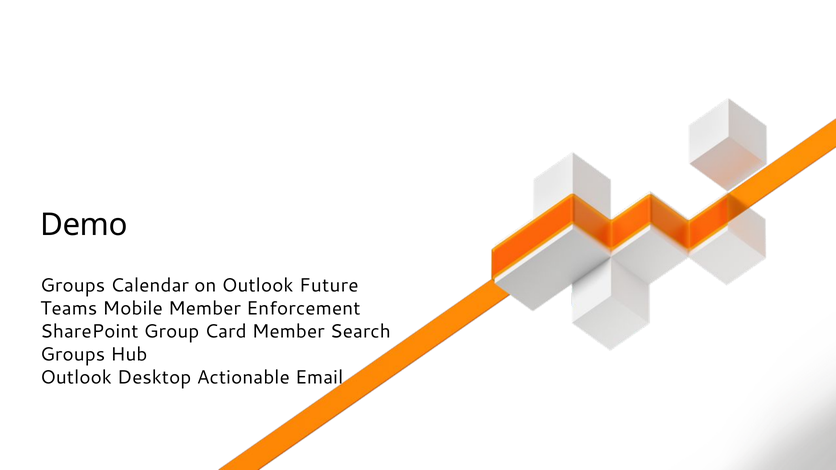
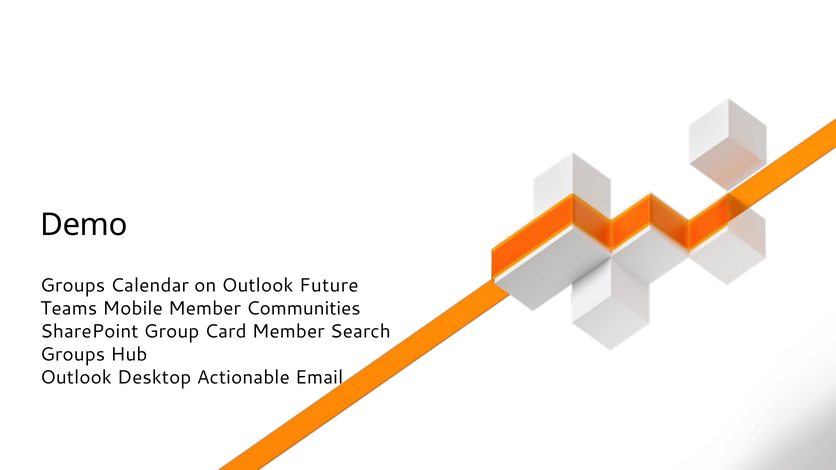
Enforcement: Enforcement -> Communities
